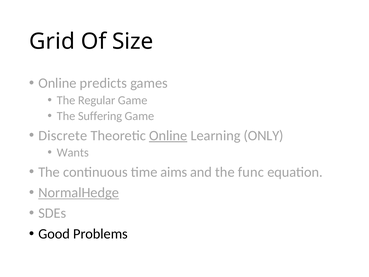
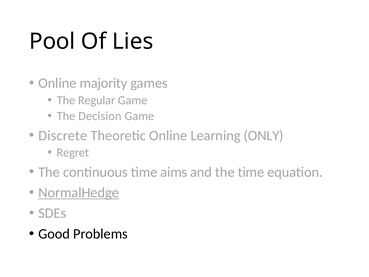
Grid: Grid -> Pool
Size: Size -> Lies
predicts: predicts -> majority
Suffering: Suffering -> Decision
Online at (168, 135) underline: present -> none
Wants: Wants -> Regret
the func: func -> time
